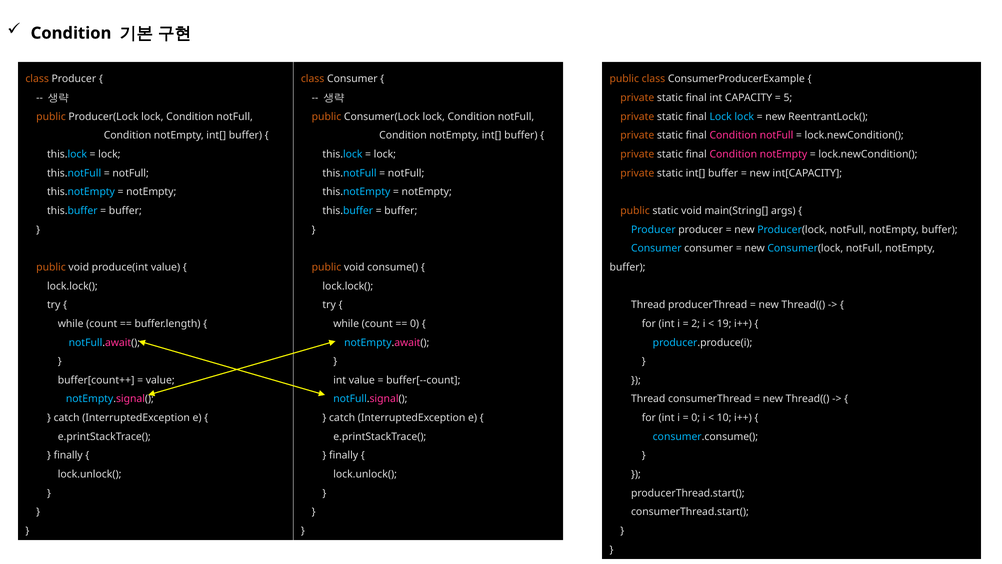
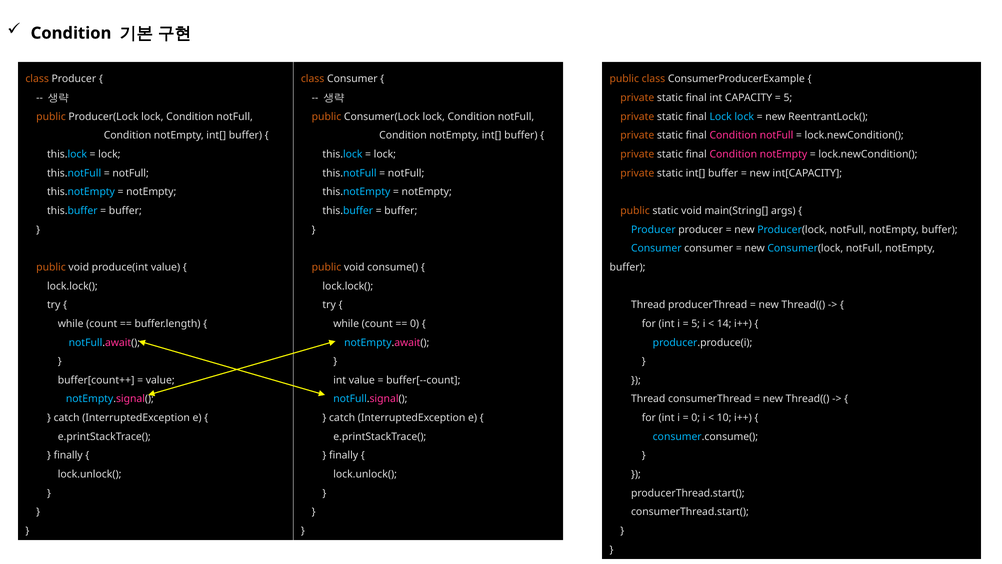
2 at (696, 324): 2 -> 5
19: 19 -> 14
